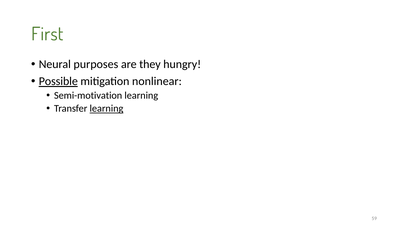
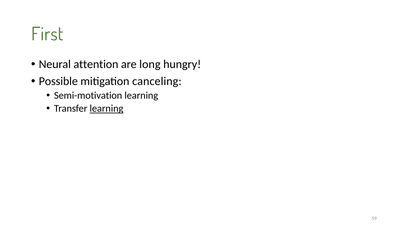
purposes: purposes -> attention
they: they -> long
Possible underline: present -> none
nonlinear: nonlinear -> canceling
